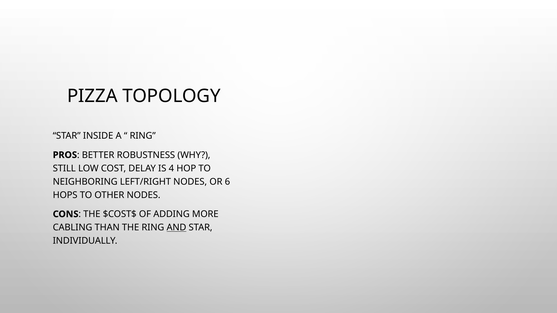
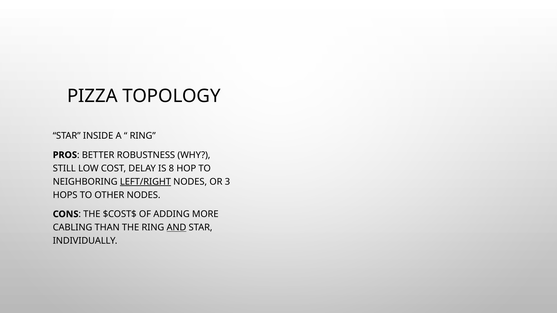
4: 4 -> 8
LEFT/RIGHT underline: none -> present
6: 6 -> 3
